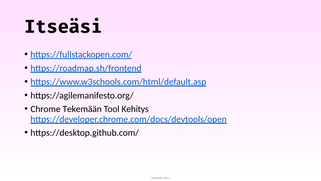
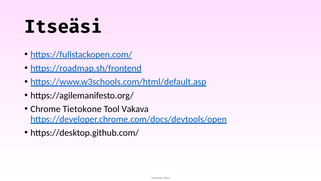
Tekemään: Tekemään -> Tietokone
Kehitys: Kehitys -> Vakava
